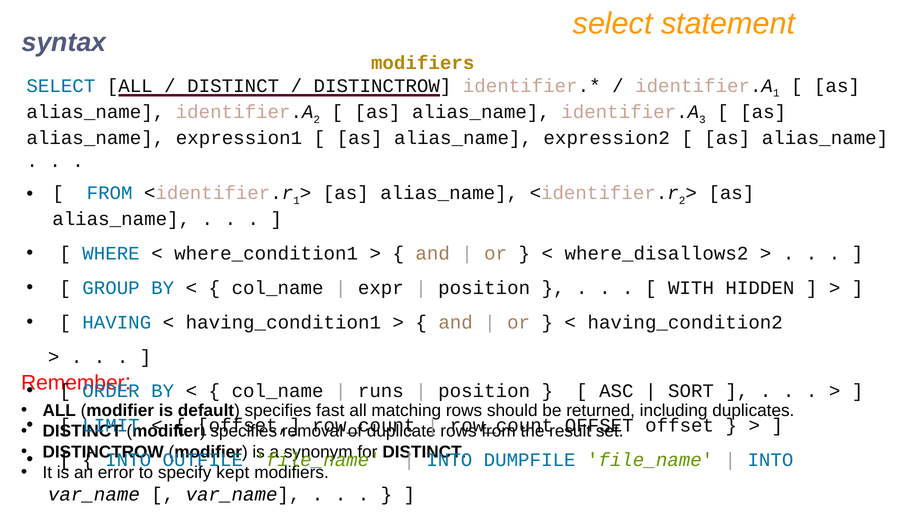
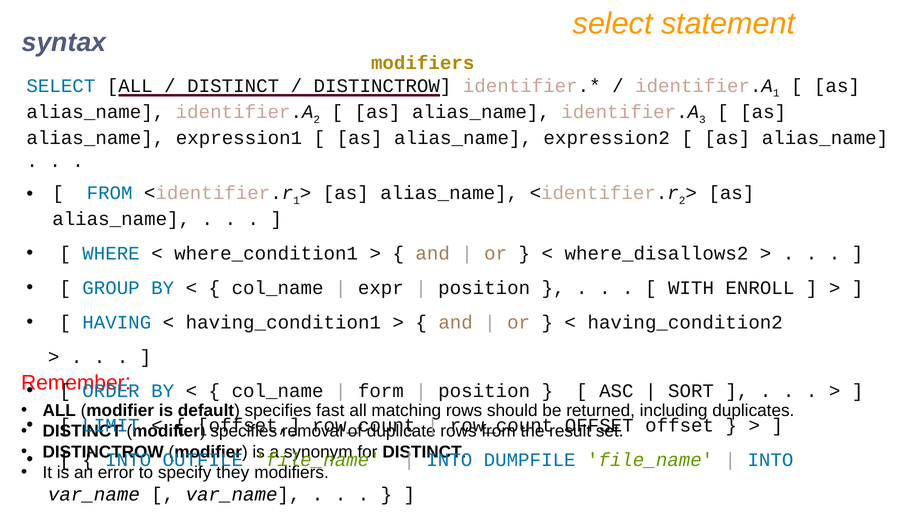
HIDDEN: HIDDEN -> ENROLL
runs: runs -> form
kept: kept -> they
